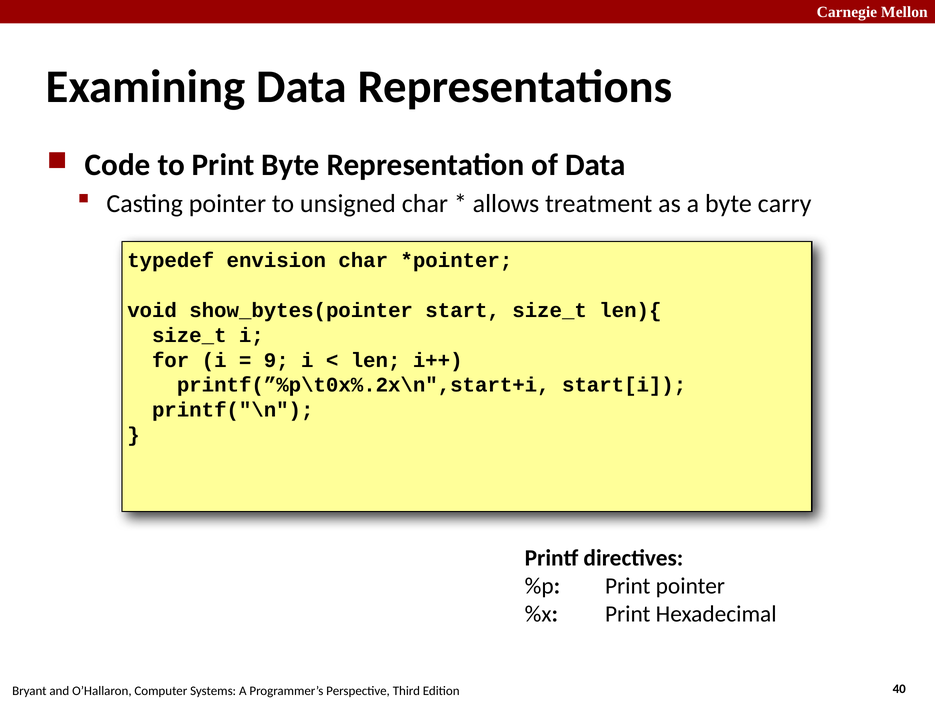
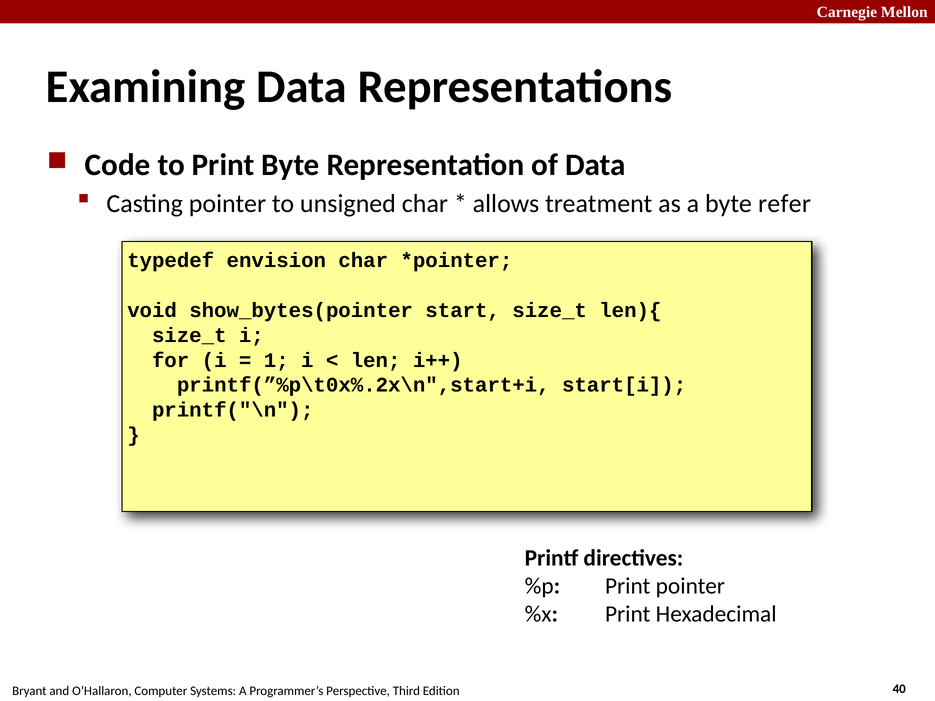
carry: carry -> refer
9: 9 -> 1
